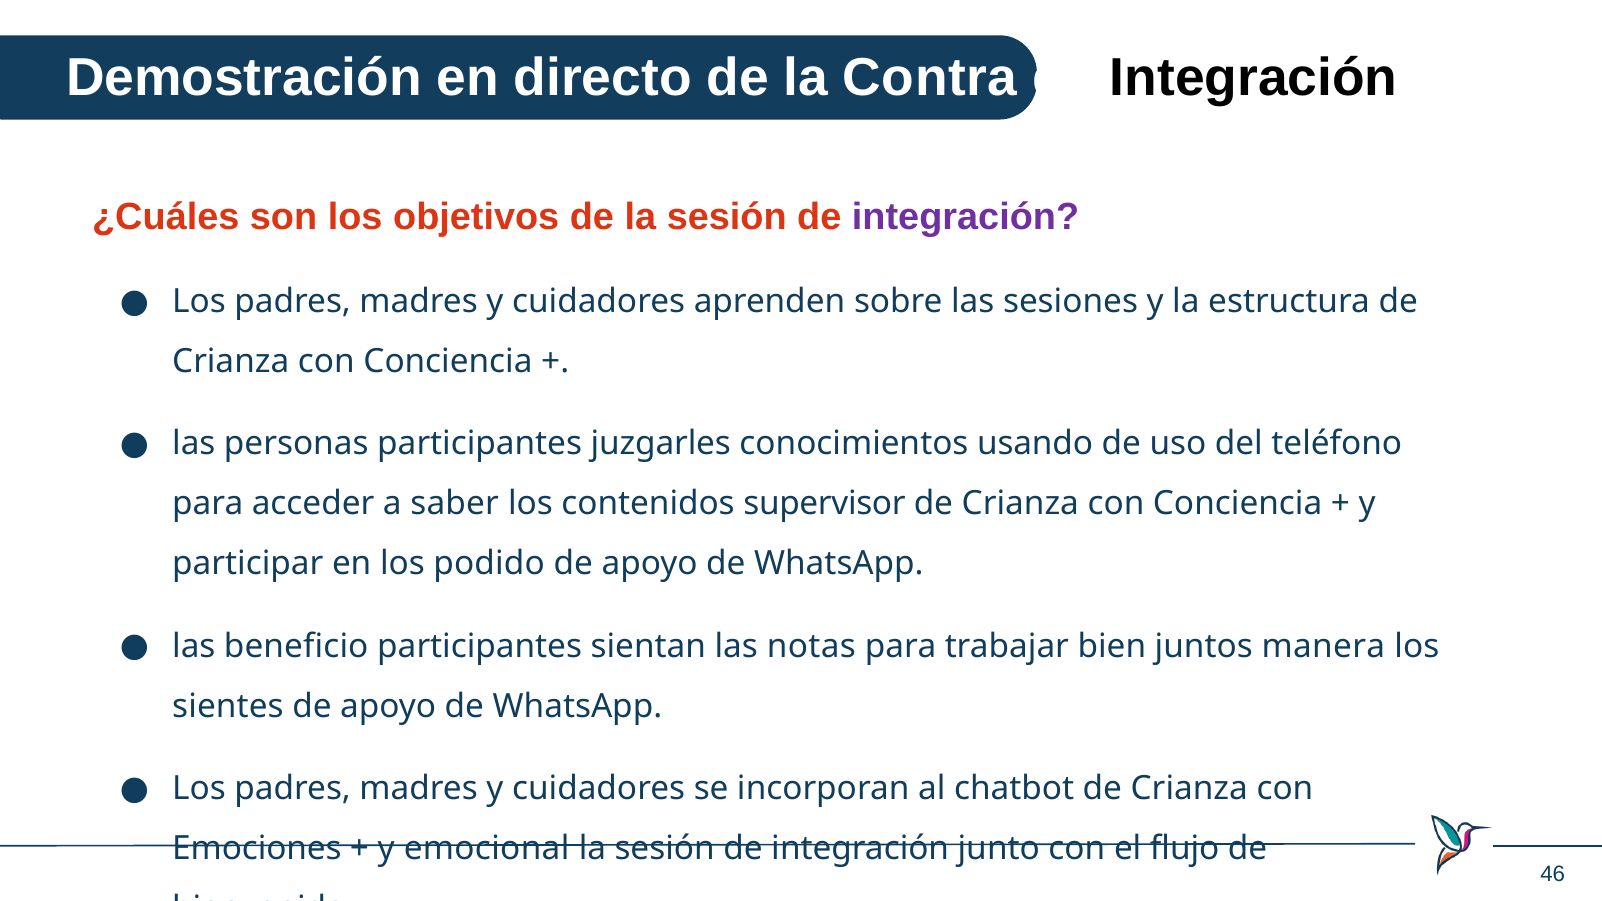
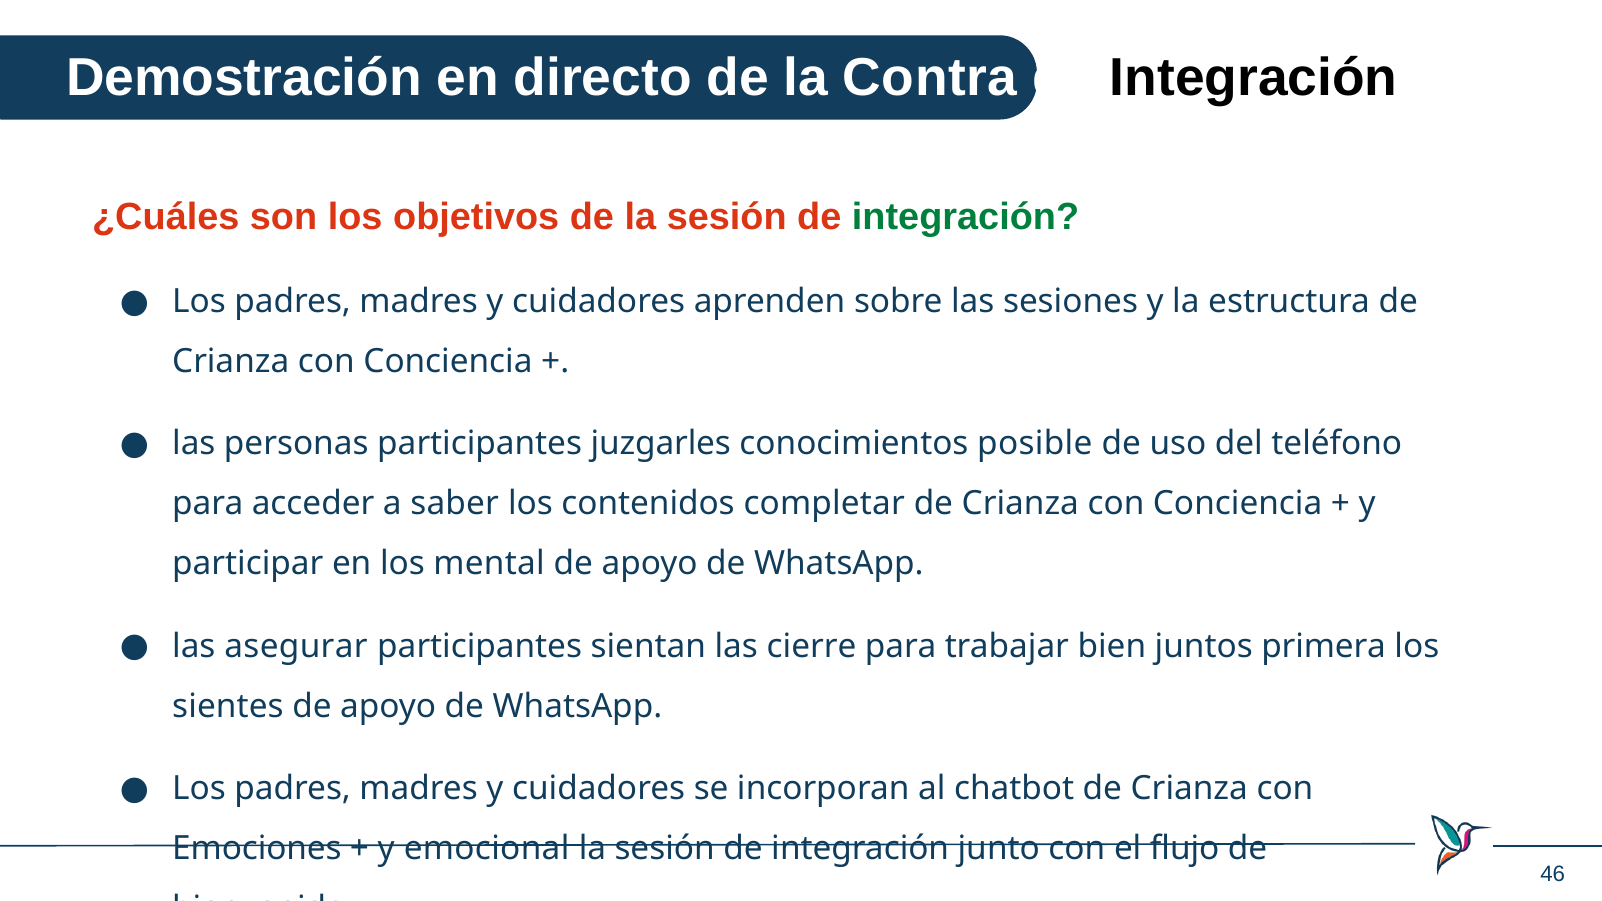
integración at (966, 217) colour: purple -> green
usando: usando -> posible
supervisor: supervisor -> completar
podido: podido -> mental
beneficio: beneficio -> asegurar
notas: notas -> cierre
manera: manera -> primera
